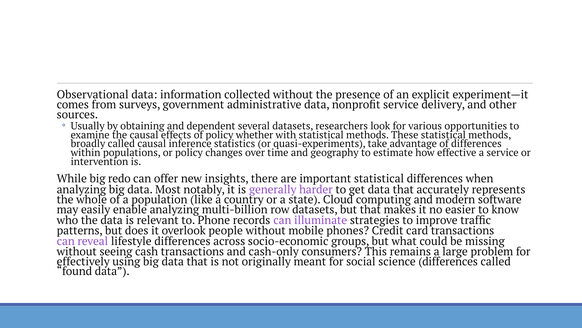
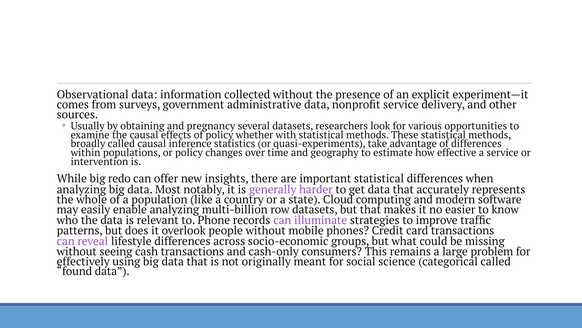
dependent: dependent -> pregnancy
science differences: differences -> categorical
